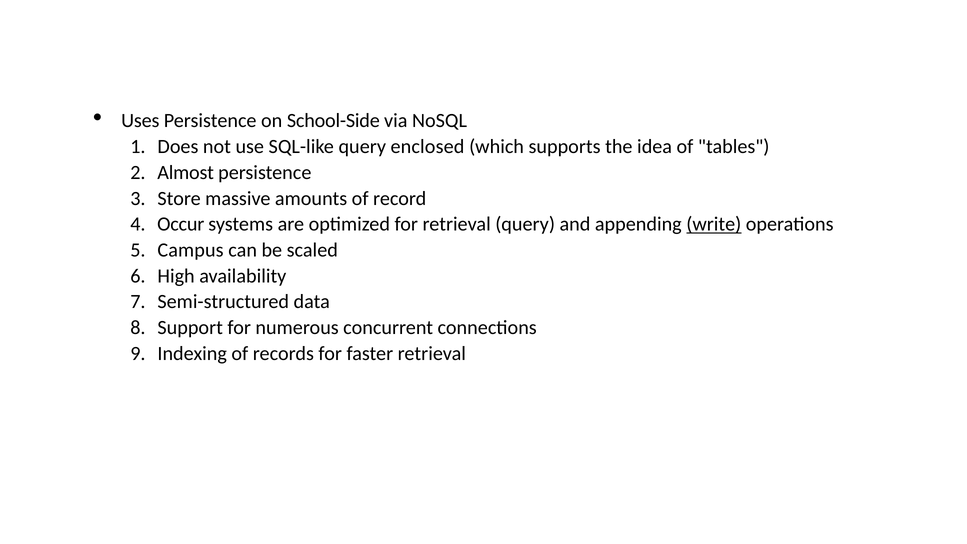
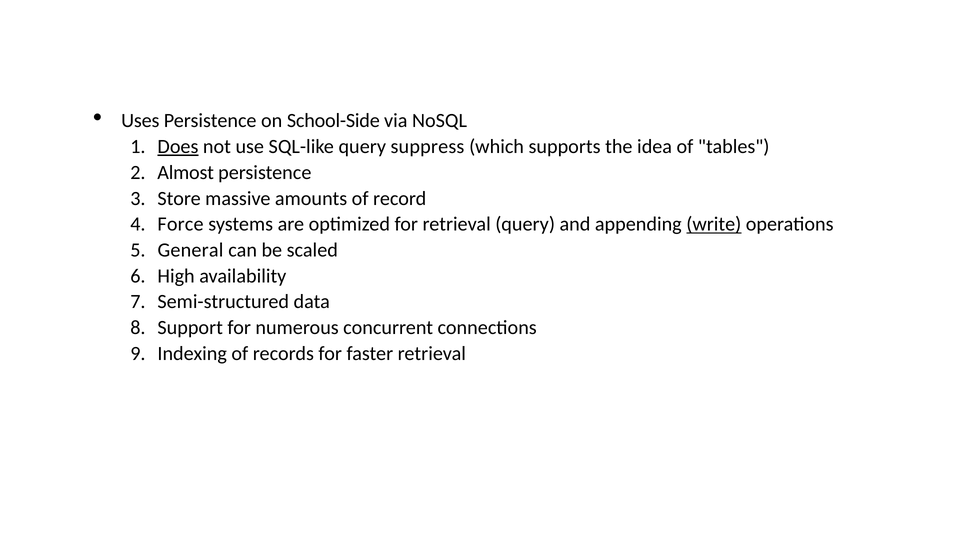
Does underline: none -> present
enclosed: enclosed -> suppress
Occur: Occur -> Force
Campus: Campus -> General
